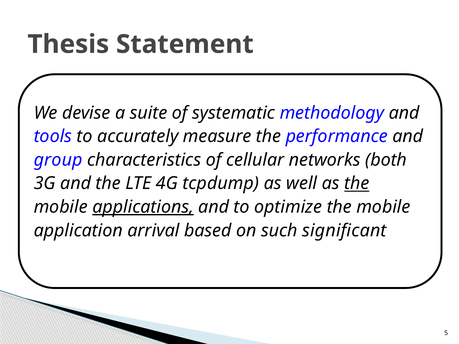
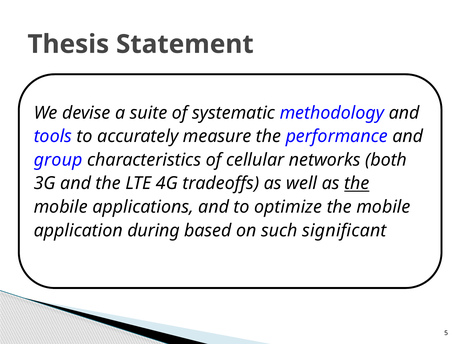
tcpdump: tcpdump -> tradeoffs
applications underline: present -> none
arrival: arrival -> during
